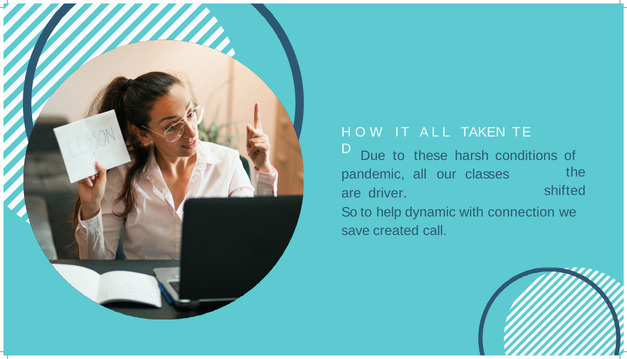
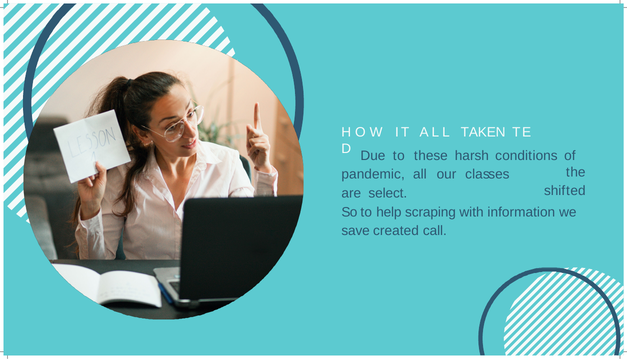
driver: driver -> select
dynamic: dynamic -> scraping
connection: connection -> information
